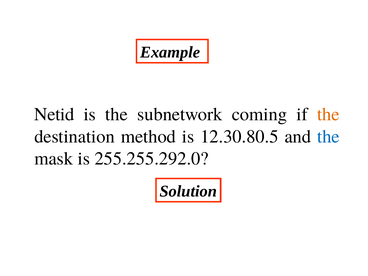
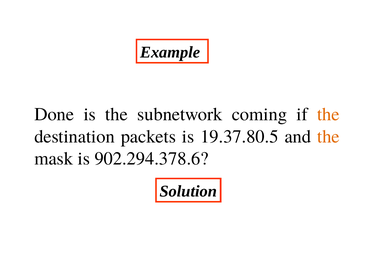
Netid: Netid -> Done
method: method -> packets
12.30.80.5: 12.30.80.5 -> 19.37.80.5
the at (328, 137) colour: blue -> orange
255.255.292.0: 255.255.292.0 -> 902.294.378.6
